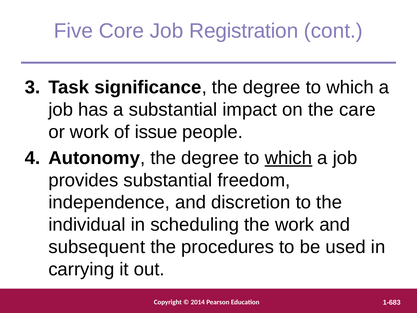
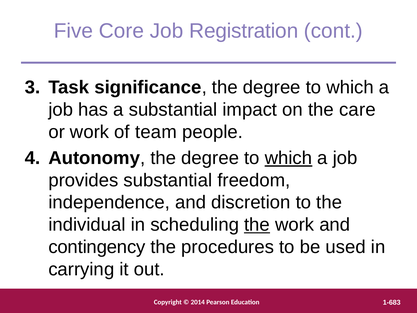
issue: issue -> team
the at (257, 225) underline: none -> present
subsequent: subsequent -> contingency
